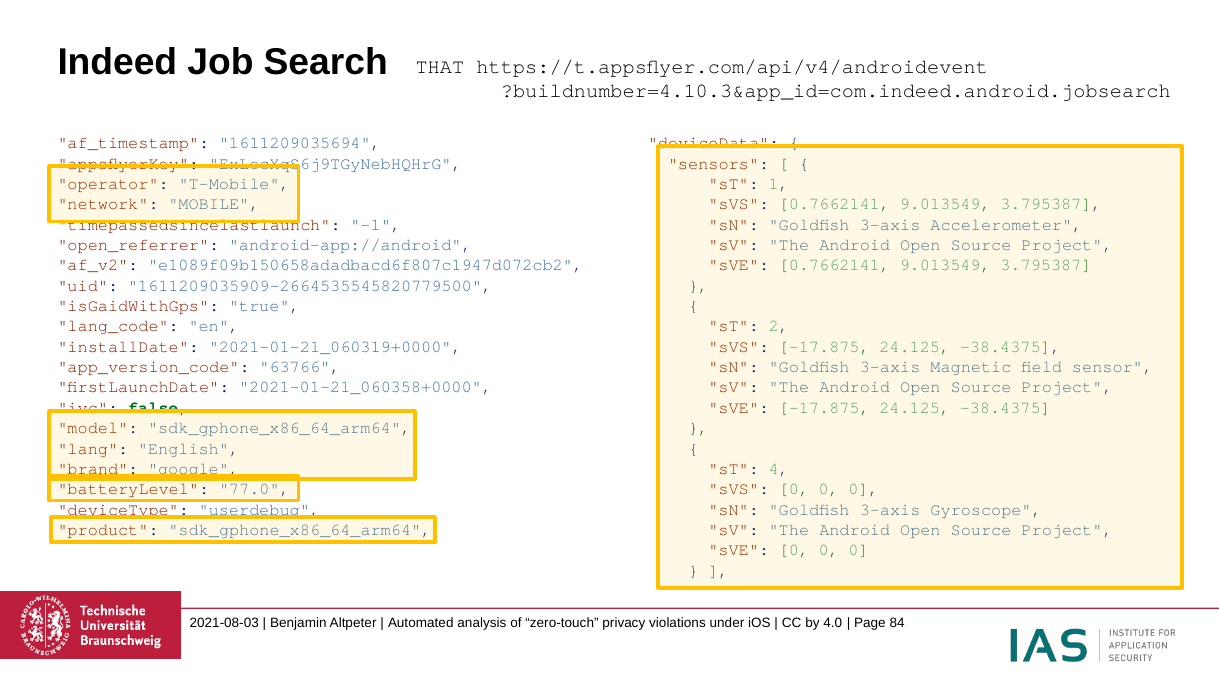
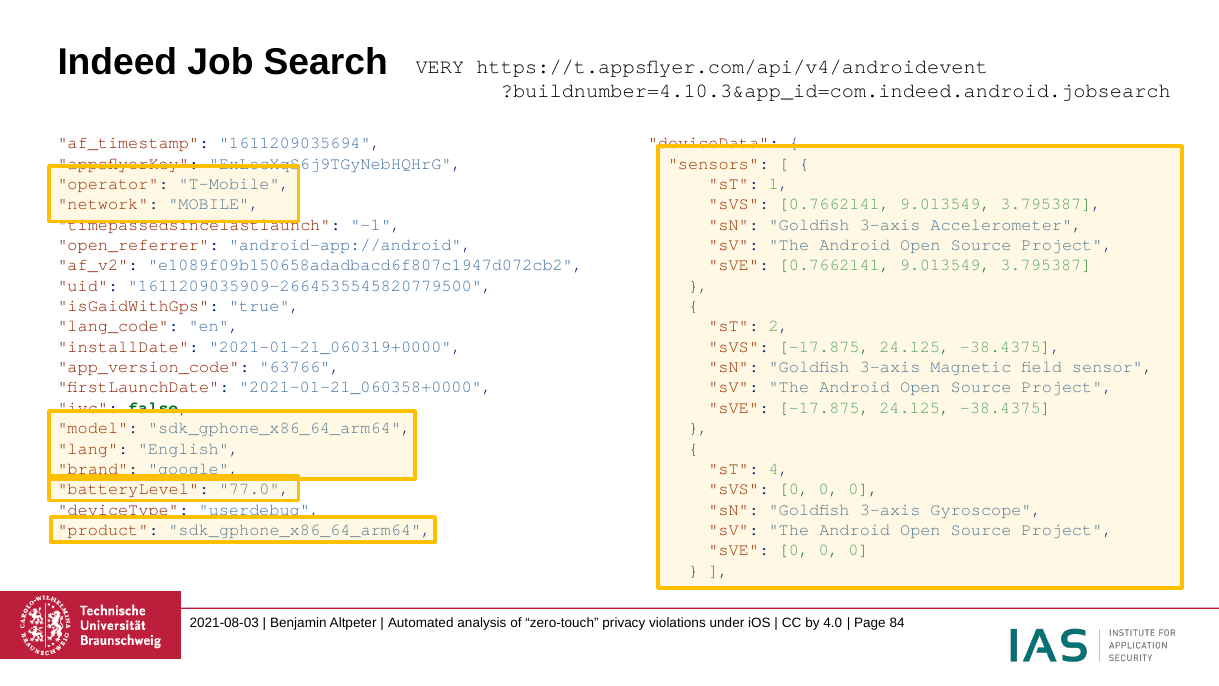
THAT: THAT -> VERY
